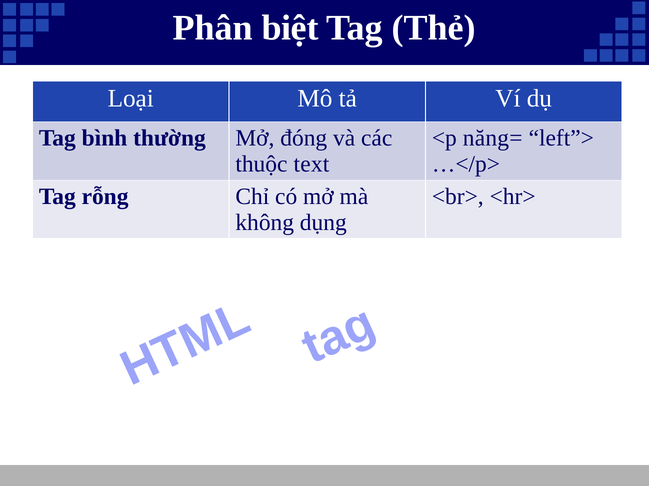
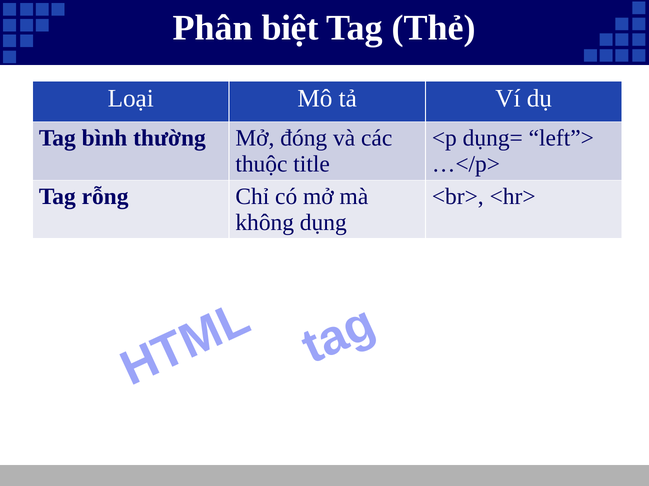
năng=: năng= -> dụng=
text: text -> title
